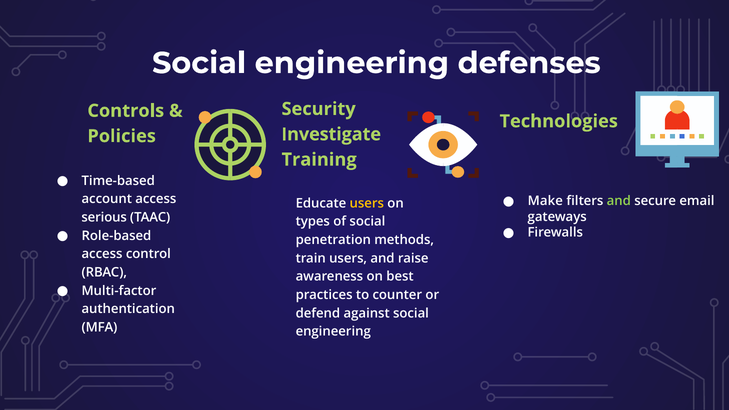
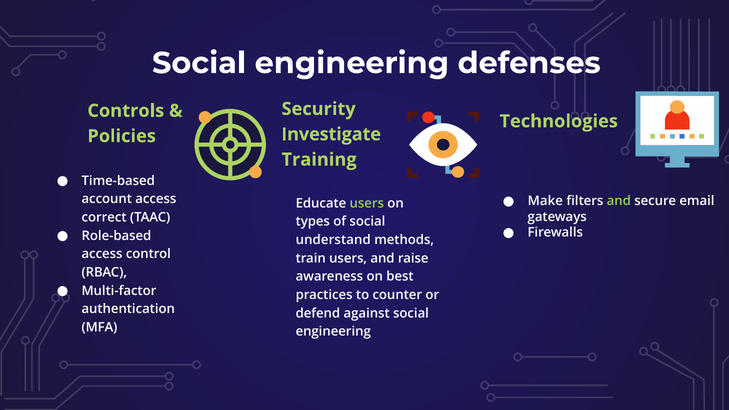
users at (367, 203) colour: yellow -> light green
serious: serious -> correct
penetration: penetration -> understand
